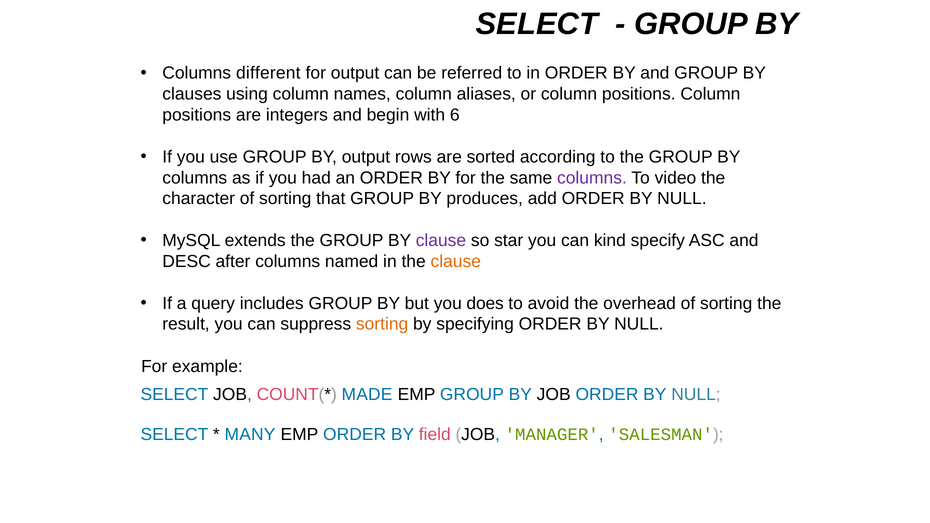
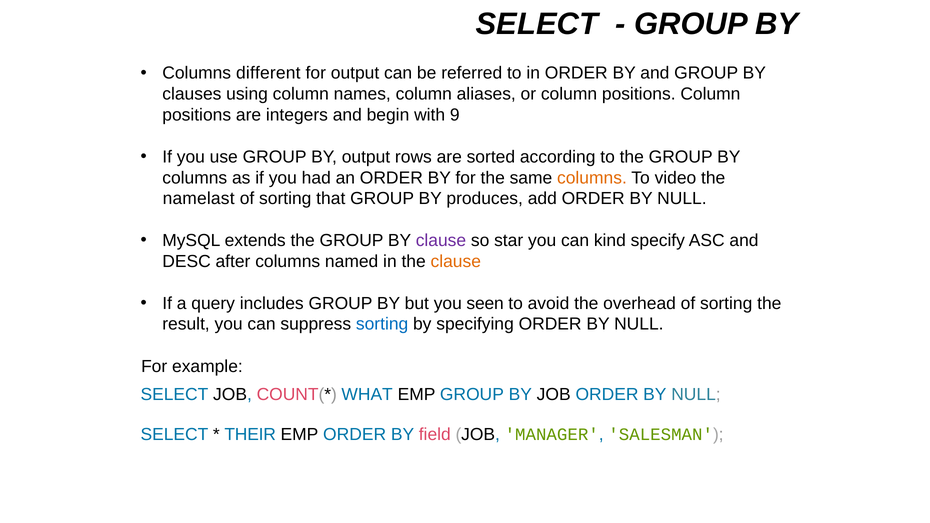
6: 6 -> 9
columns at (592, 178) colour: purple -> orange
character: character -> namelast
does: does -> seen
sorting at (382, 324) colour: orange -> blue
MADE: MADE -> WHAT
MANY: MANY -> THEIR
